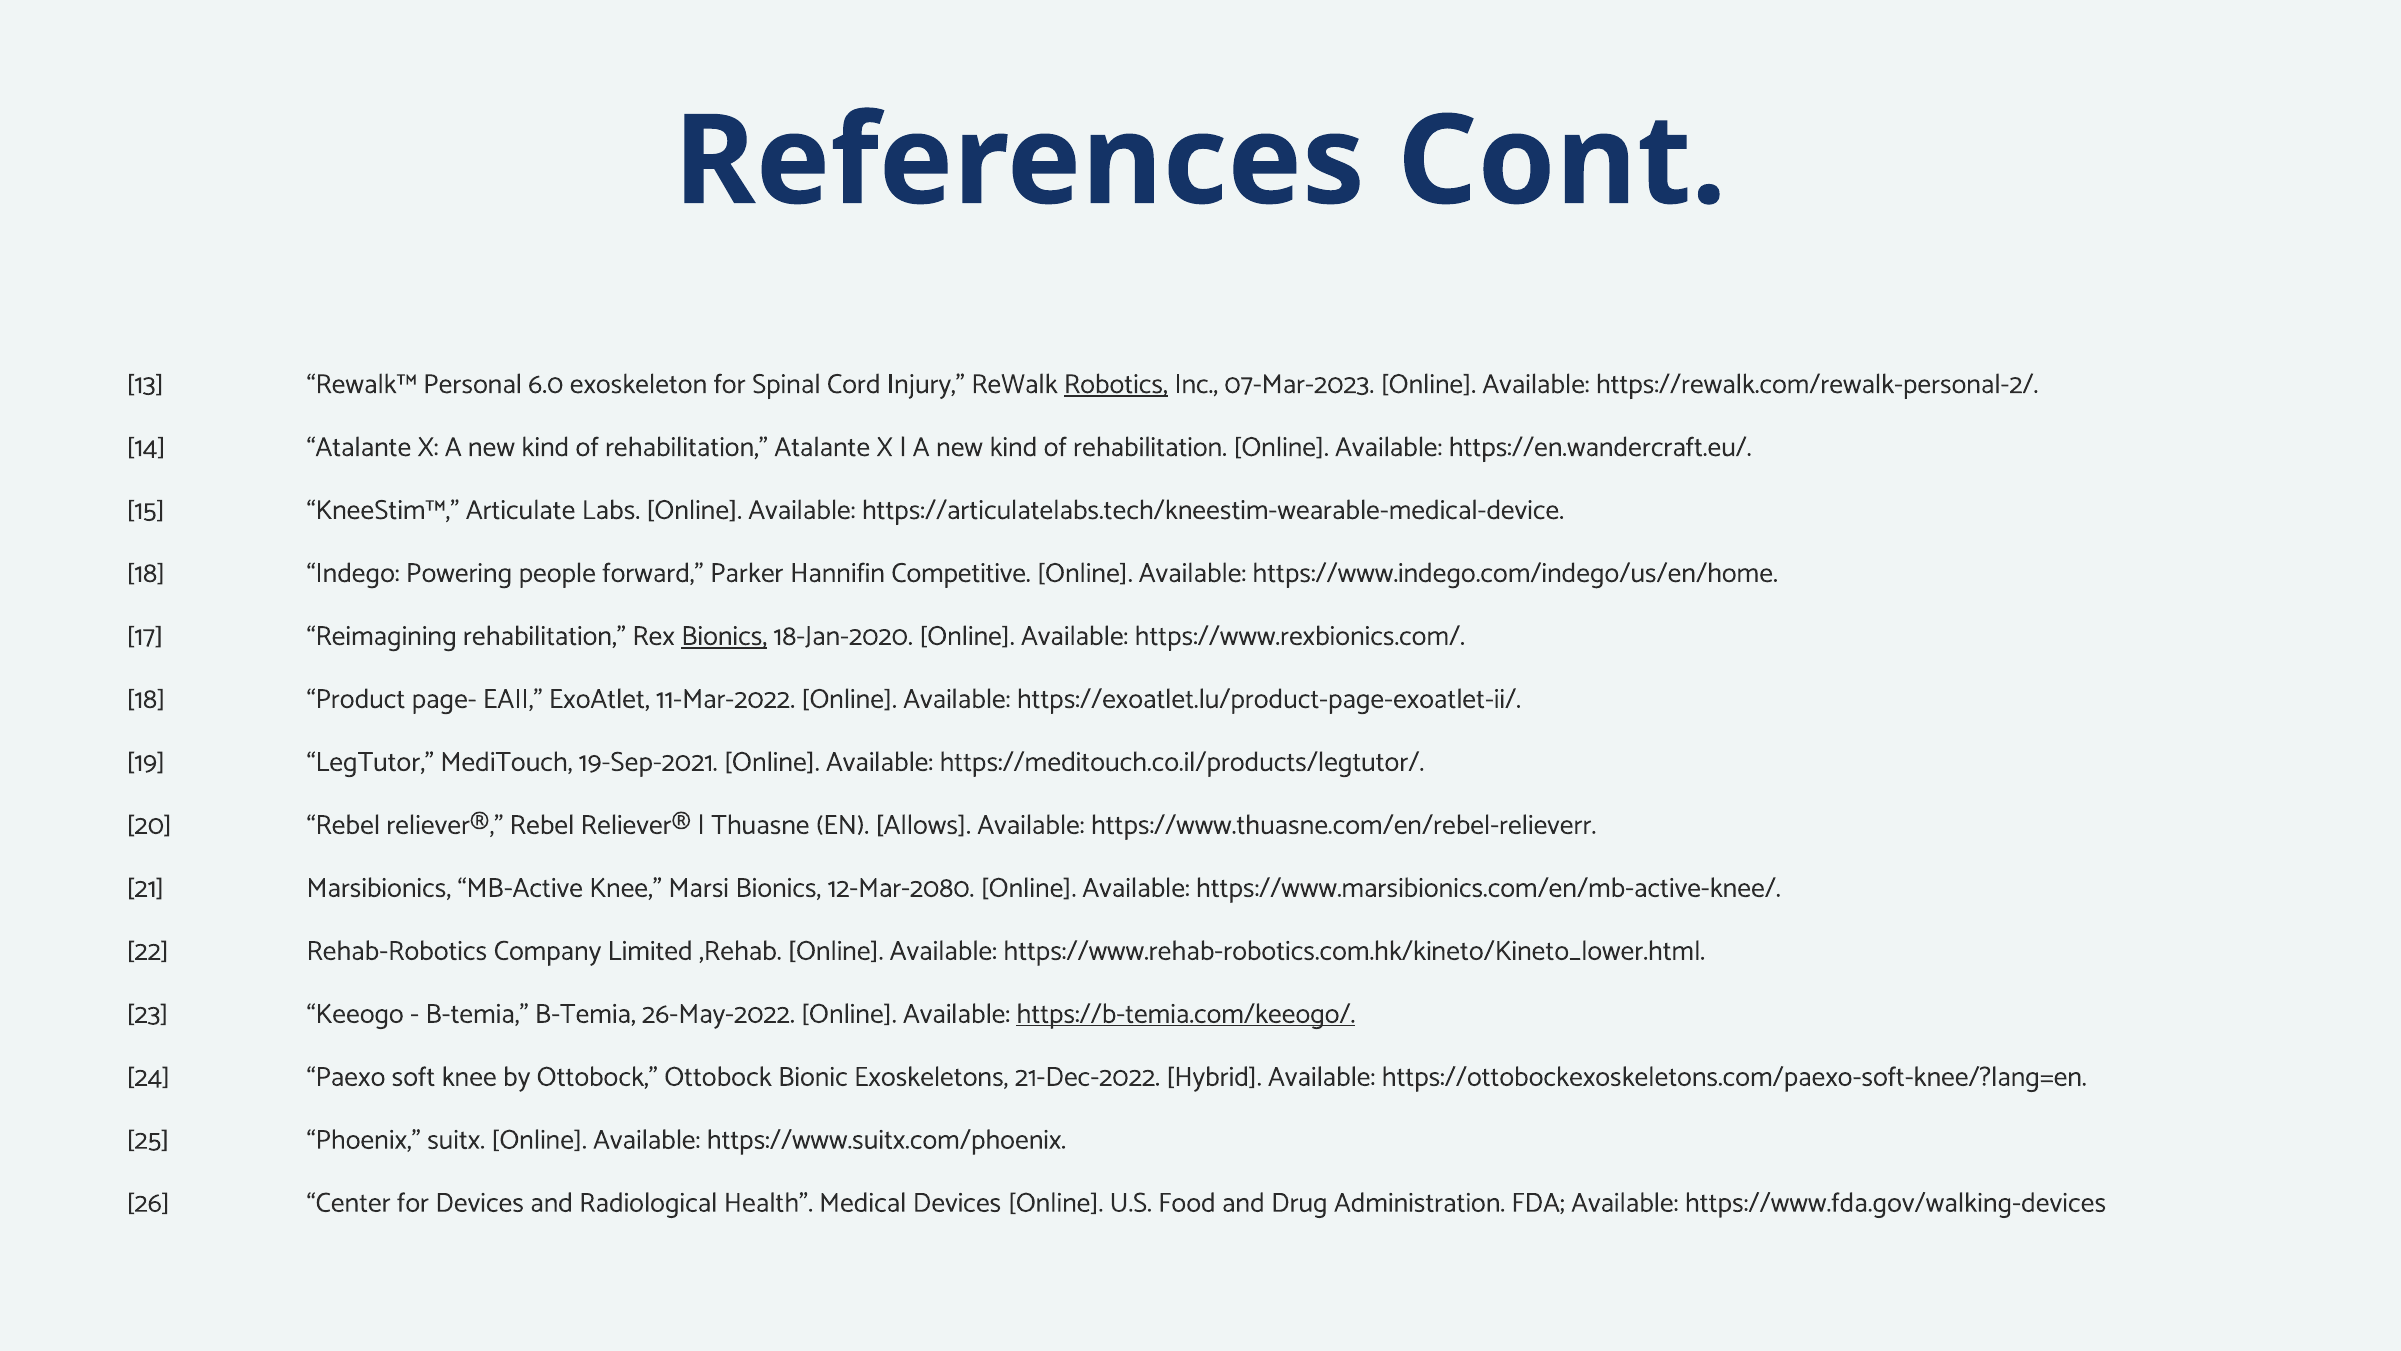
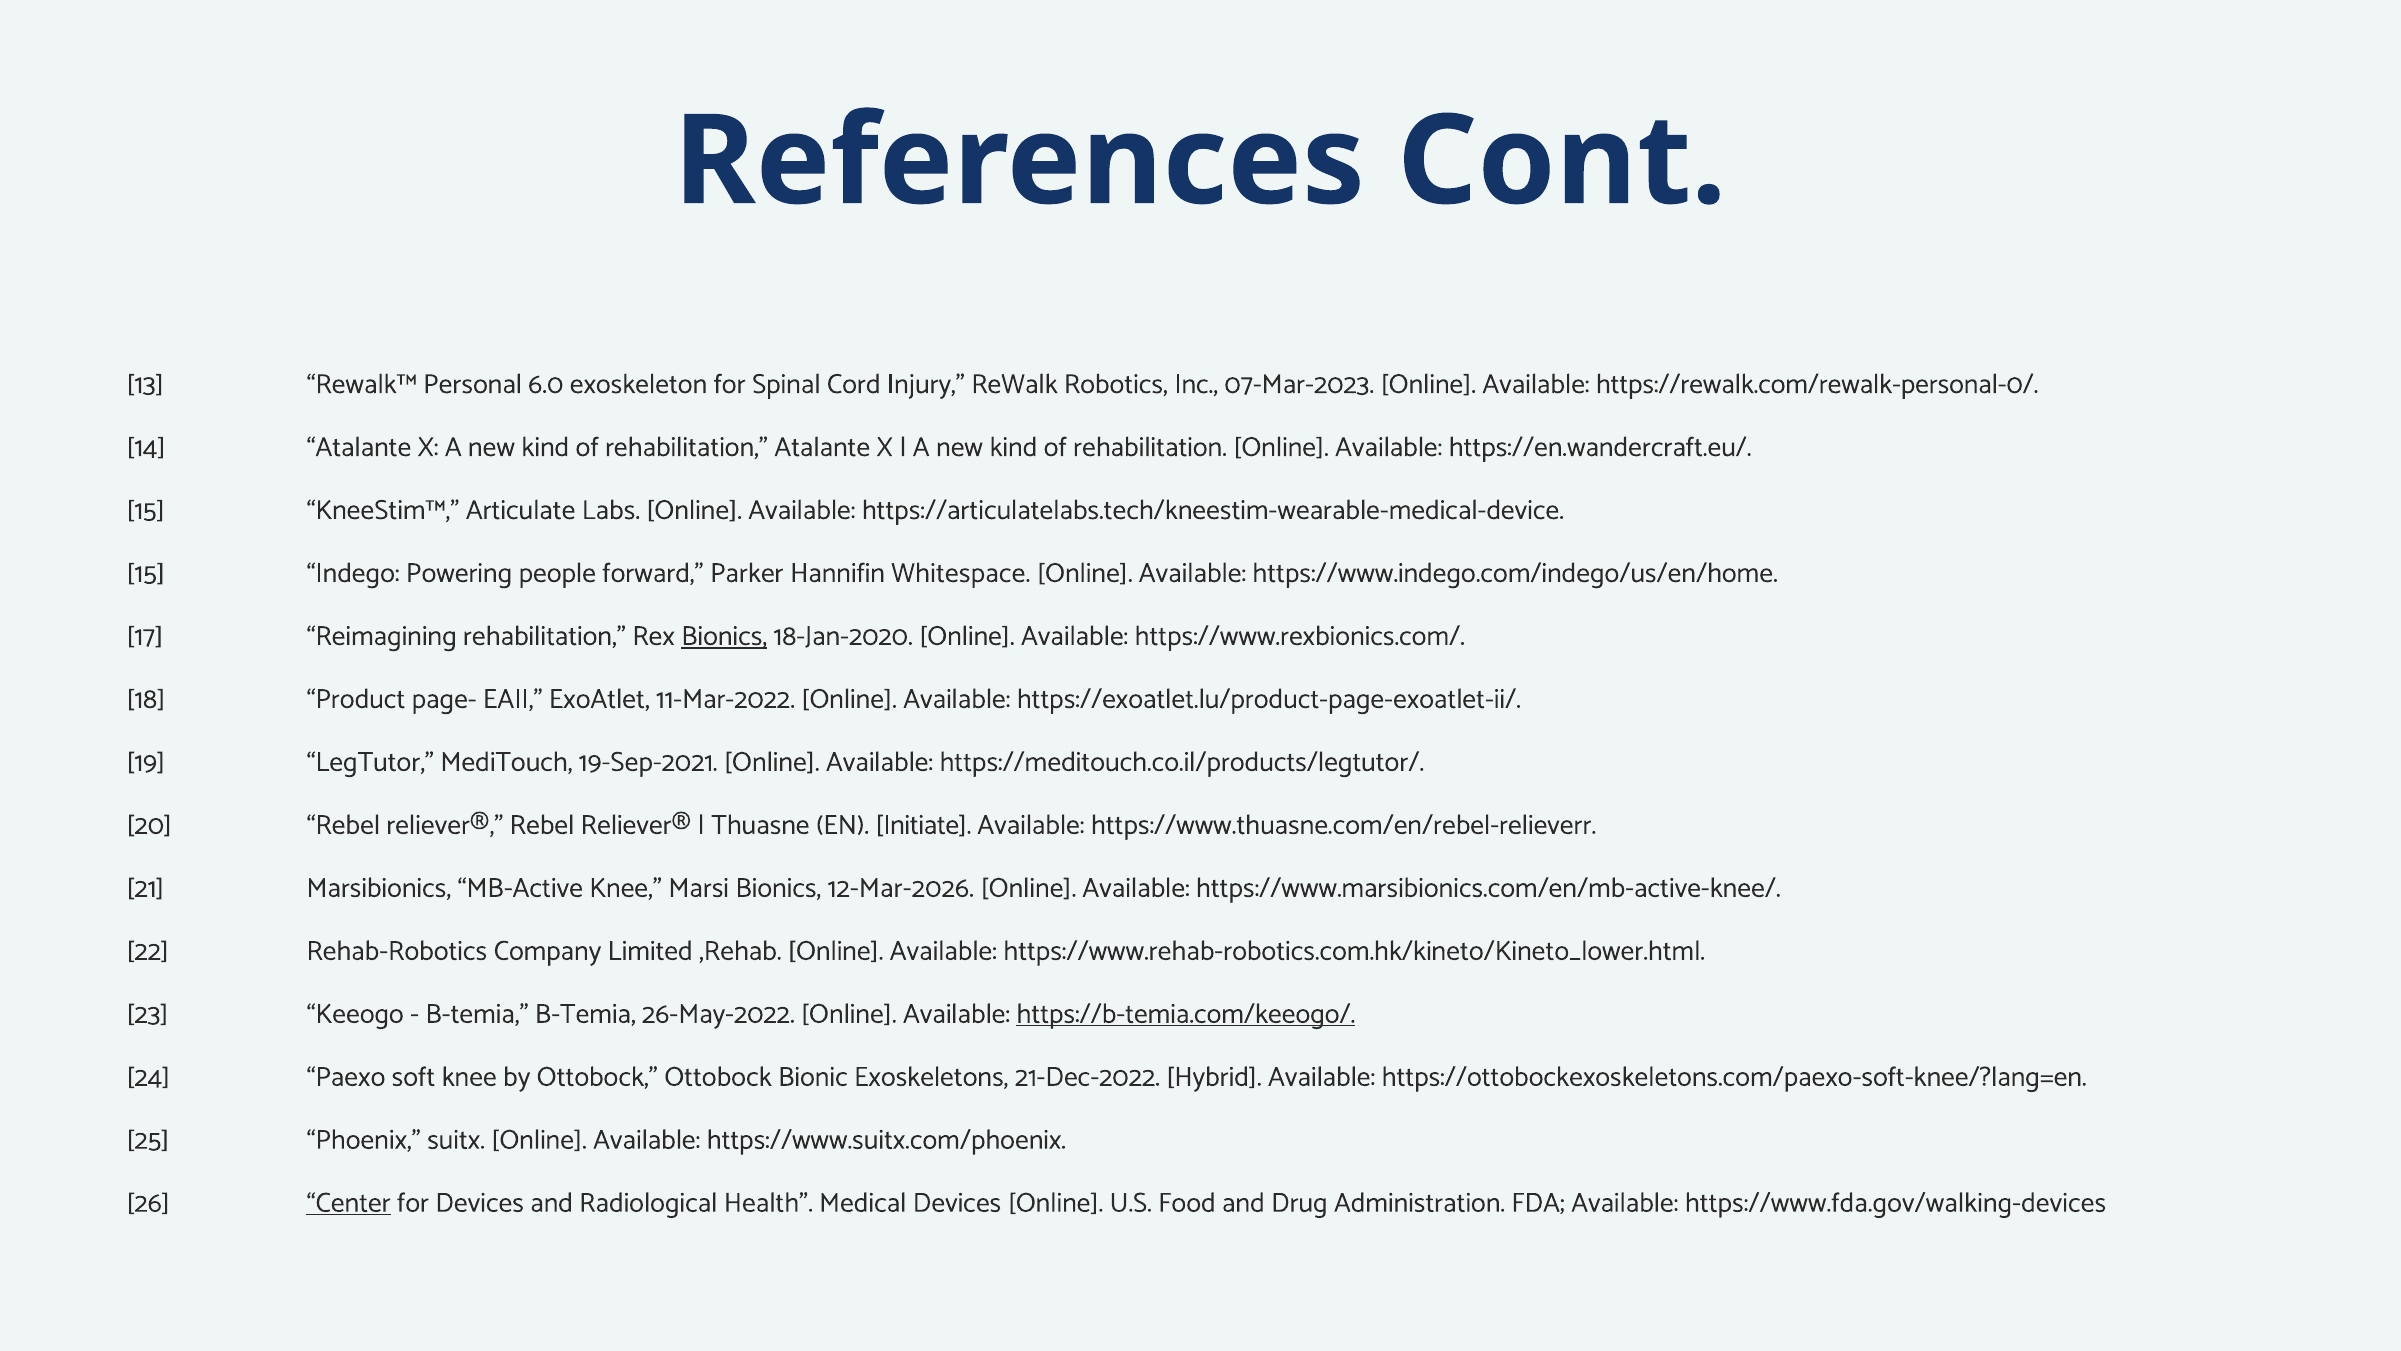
Robotics underline: present -> none
https://rewalk.com/rewalk-personal-2/: https://rewalk.com/rewalk-personal-2/ -> https://rewalk.com/rewalk-personal-0/
18 at (146, 573): 18 -> 15
Competitive: Competitive -> Whitespace
Allows: Allows -> Initiate
12-Mar-2080: 12-Mar-2080 -> 12-Mar-2026
Center underline: none -> present
